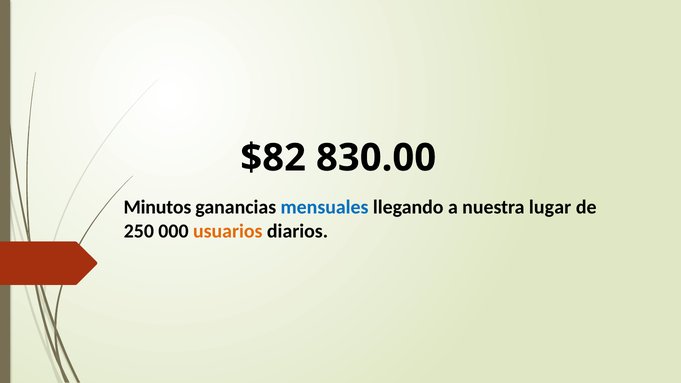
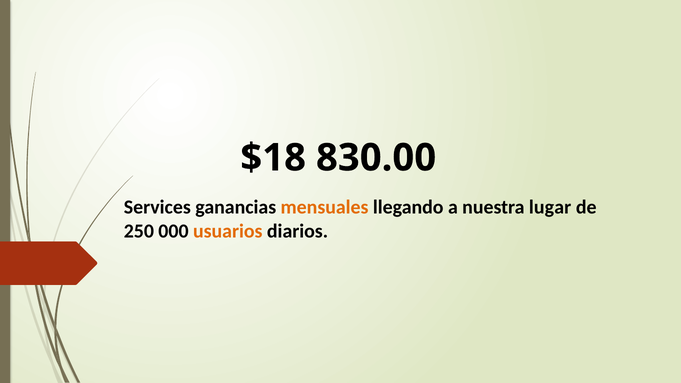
$82: $82 -> $18
Minutos: Minutos -> Services
mensuales colour: blue -> orange
